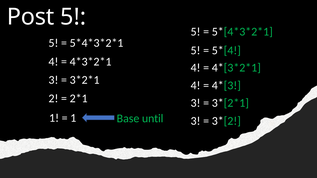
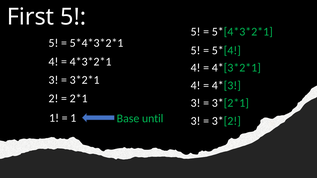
Post: Post -> First
